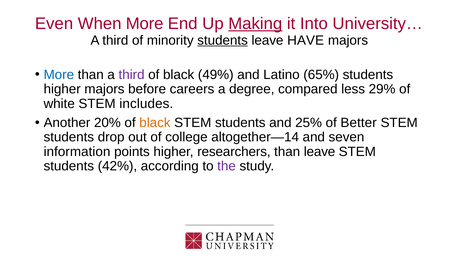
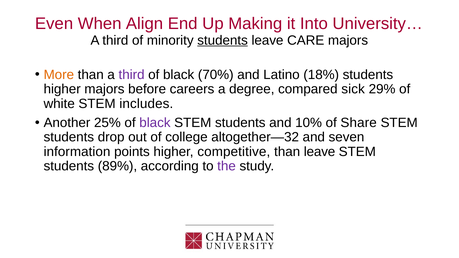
When More: More -> Align
Making underline: present -> none
HAVE: HAVE -> CARE
More at (59, 75) colour: blue -> orange
49%: 49% -> 70%
65%: 65% -> 18%
less: less -> sick
20%: 20% -> 25%
black at (155, 123) colour: orange -> purple
25%: 25% -> 10%
Better: Better -> Share
altogether—14: altogether—14 -> altogether—32
researchers: researchers -> competitive
42%: 42% -> 89%
